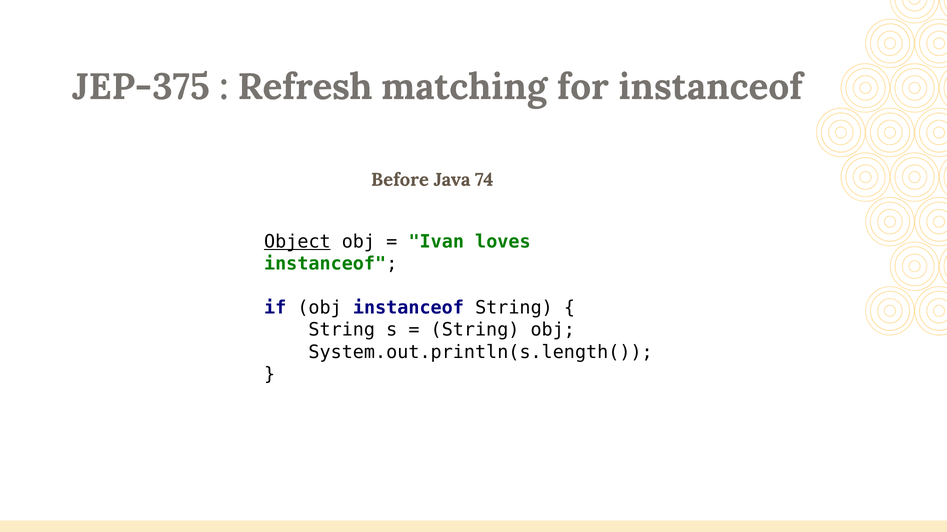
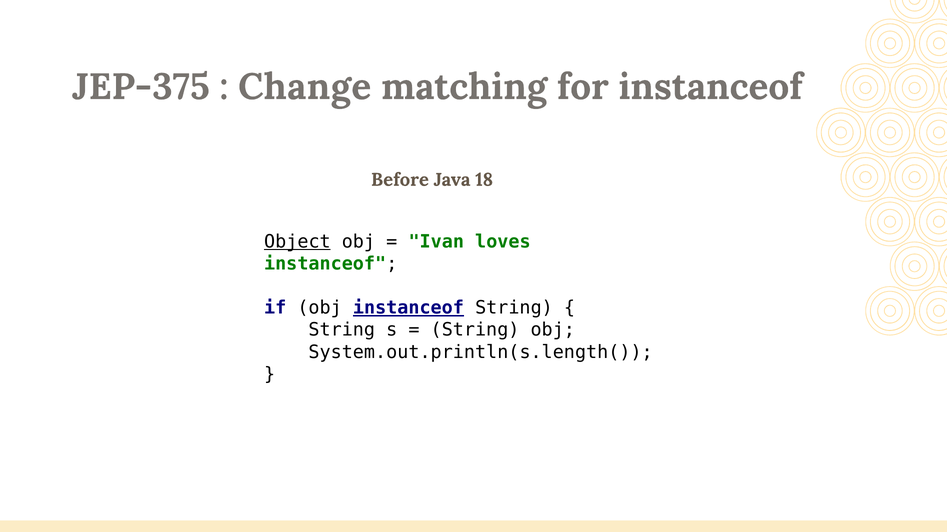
Refresh: Refresh -> Change
74: 74 -> 18
instanceof at (408, 308) underline: none -> present
